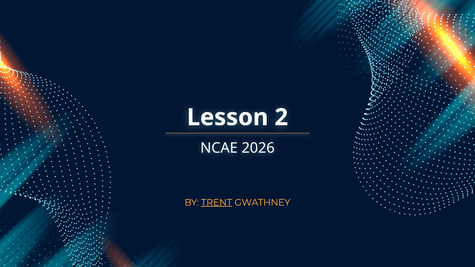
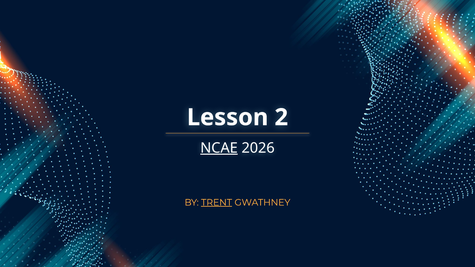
NCAE underline: none -> present
